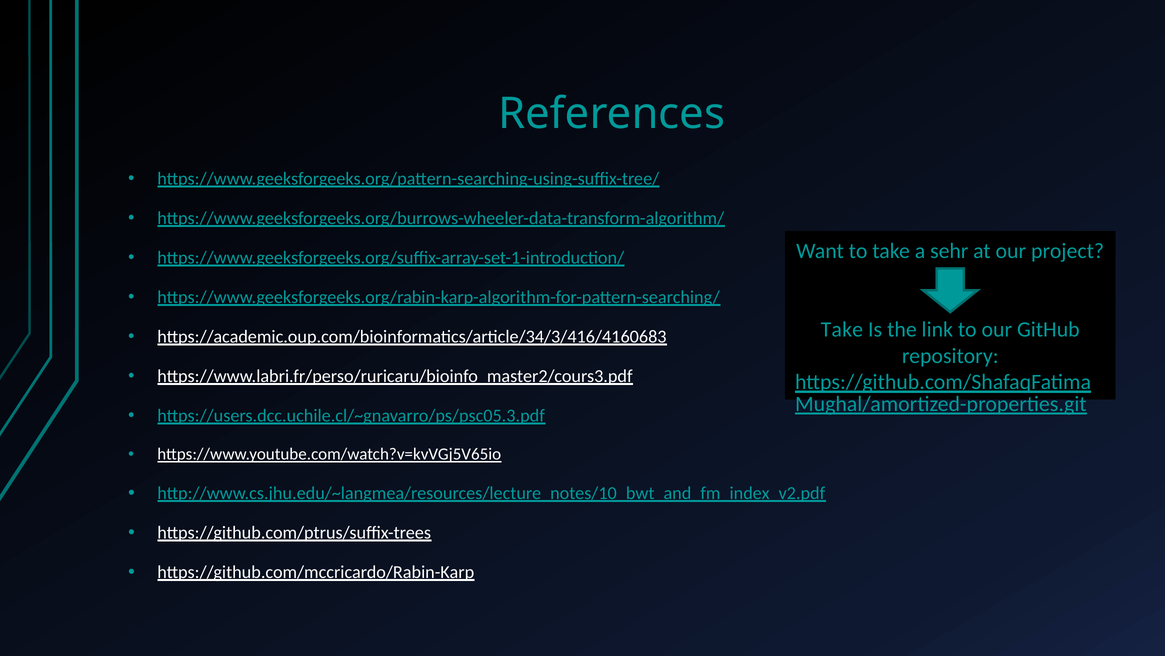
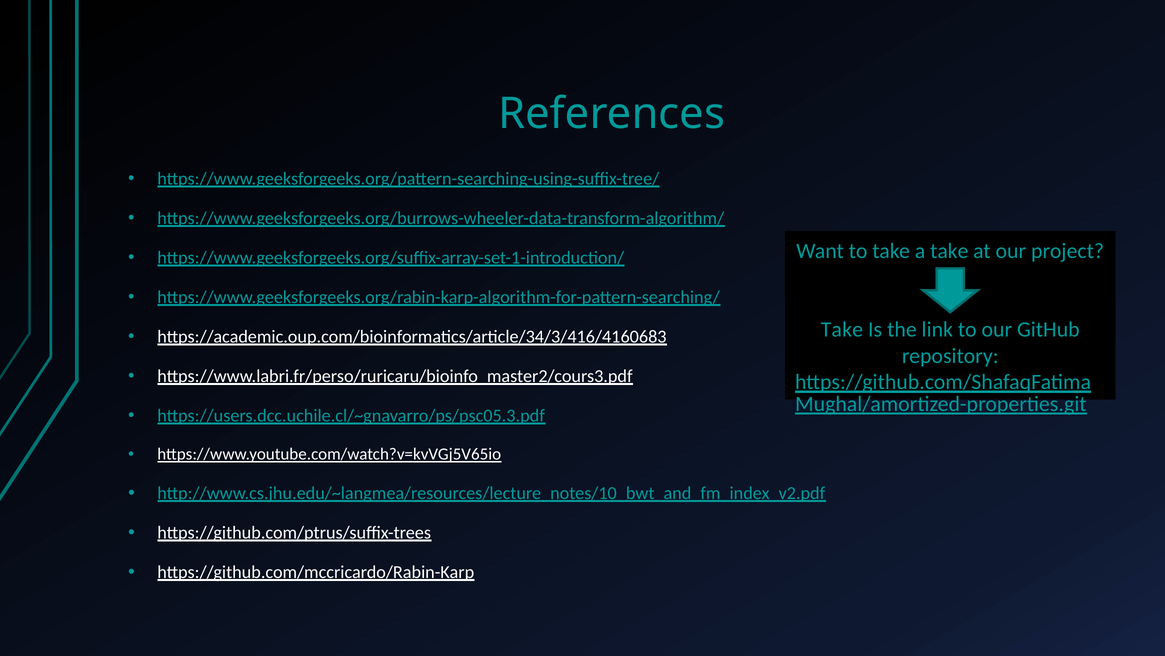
a sehr: sehr -> take
